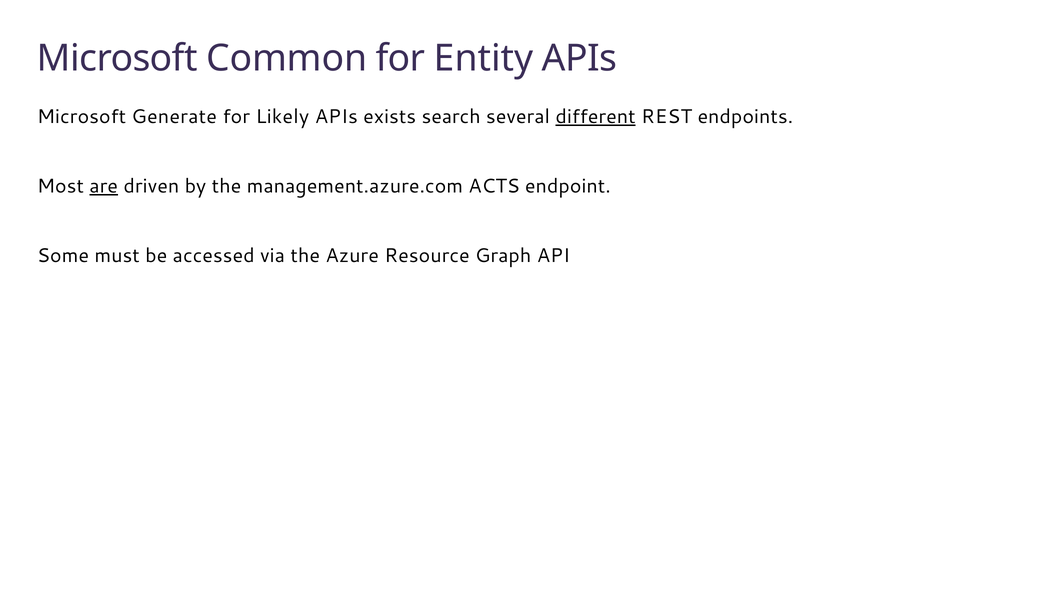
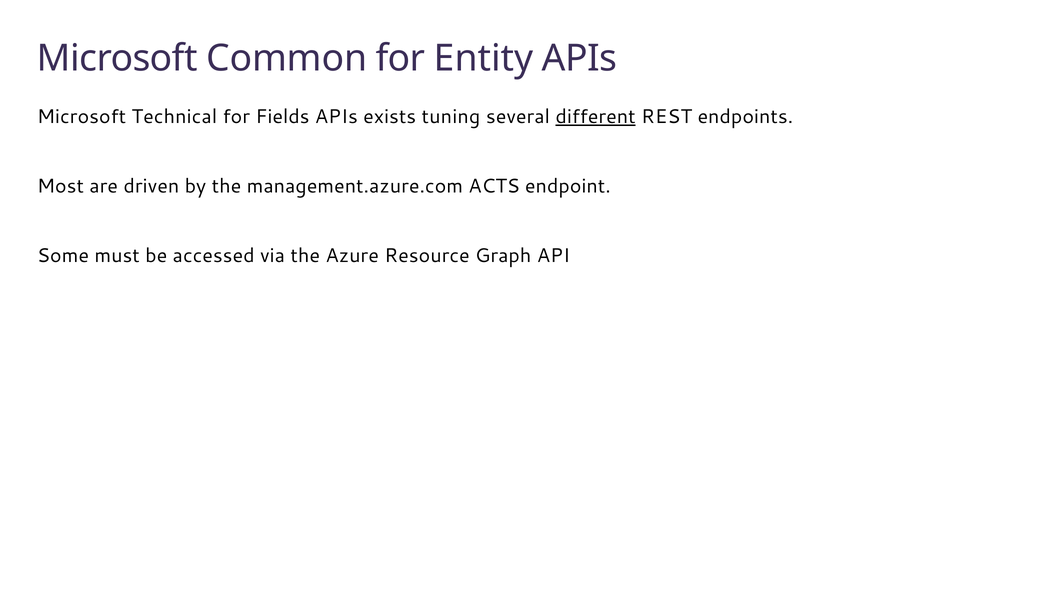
Generate: Generate -> Technical
Likely: Likely -> Fields
search: search -> tuning
are underline: present -> none
